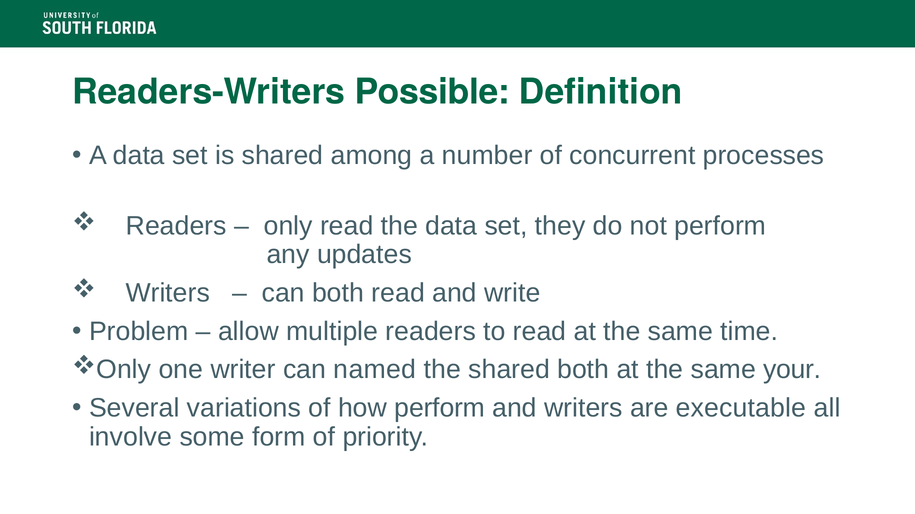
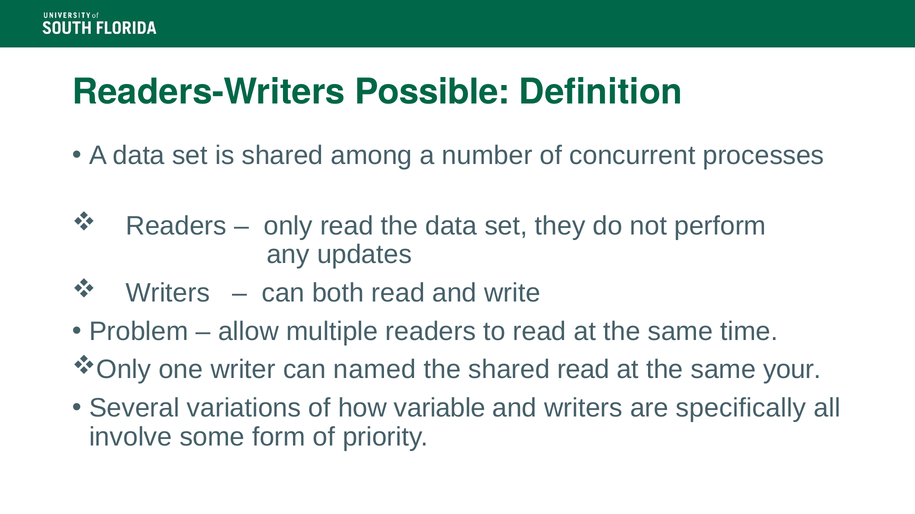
shared both: both -> read
how perform: perform -> variable
executable: executable -> specifically
